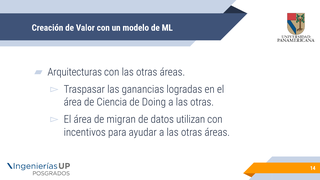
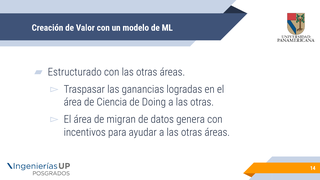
Arquitecturas: Arquitecturas -> Estructurado
utilizan: utilizan -> genera
